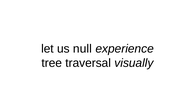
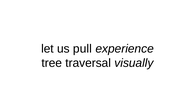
null: null -> pull
